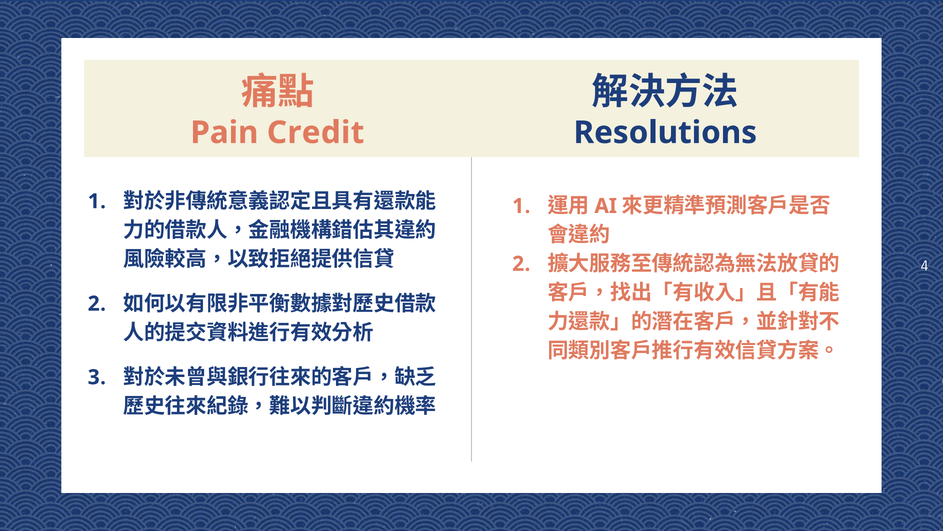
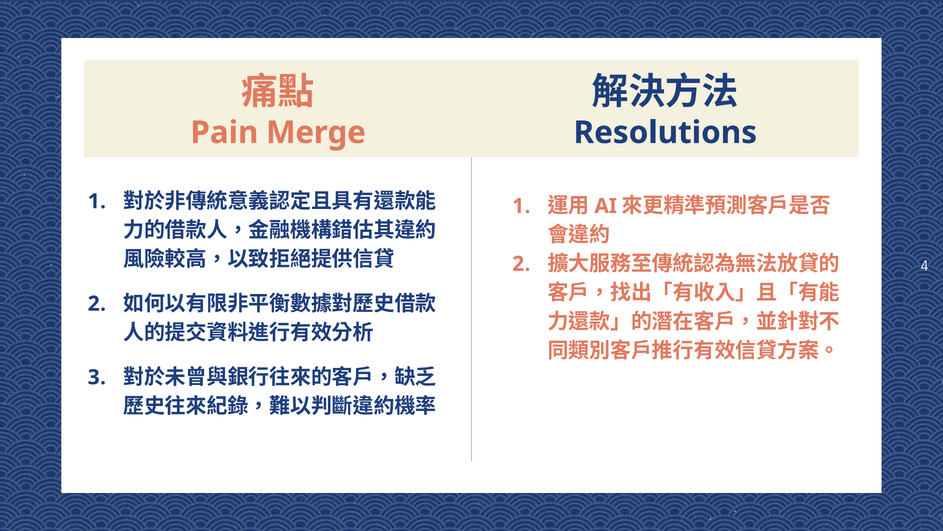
Credit: Credit -> Merge
